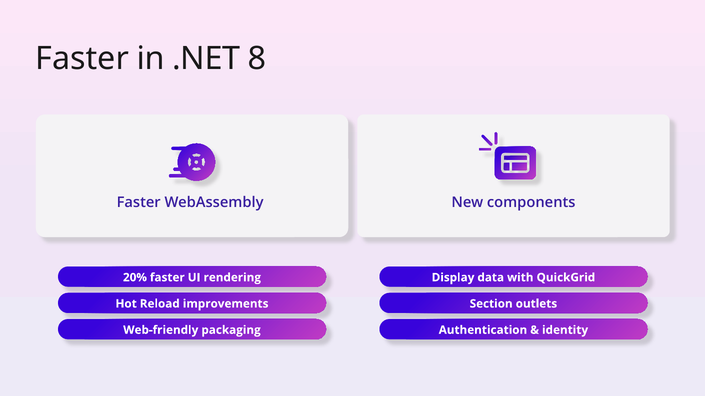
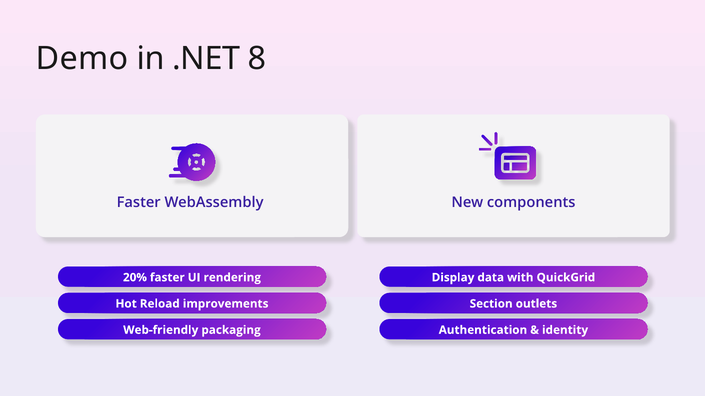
Faster at (82, 59): Faster -> Demo
